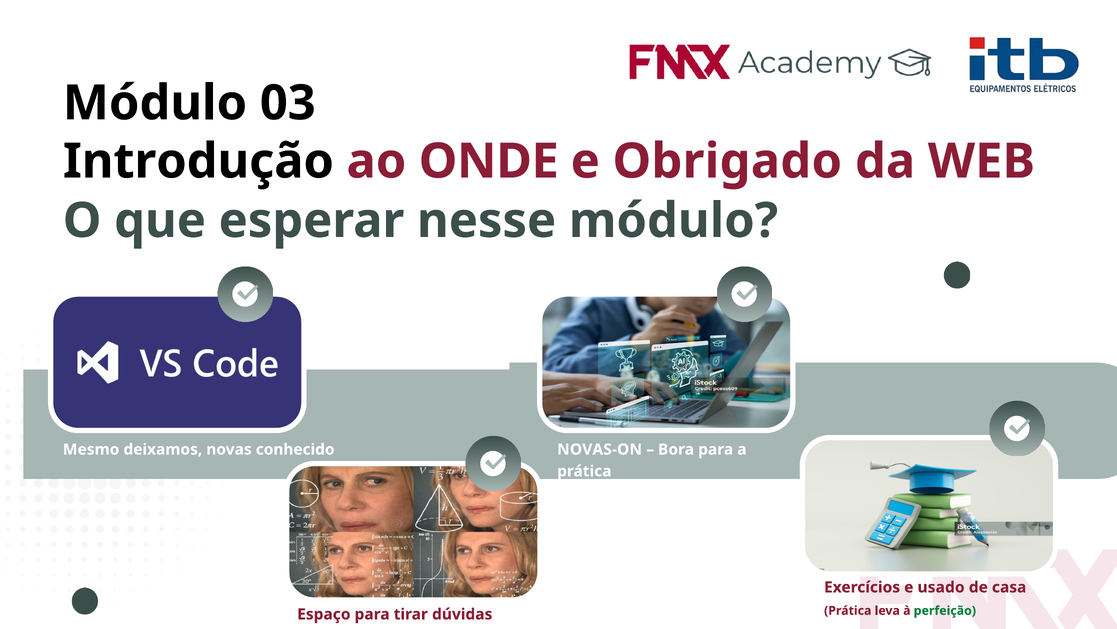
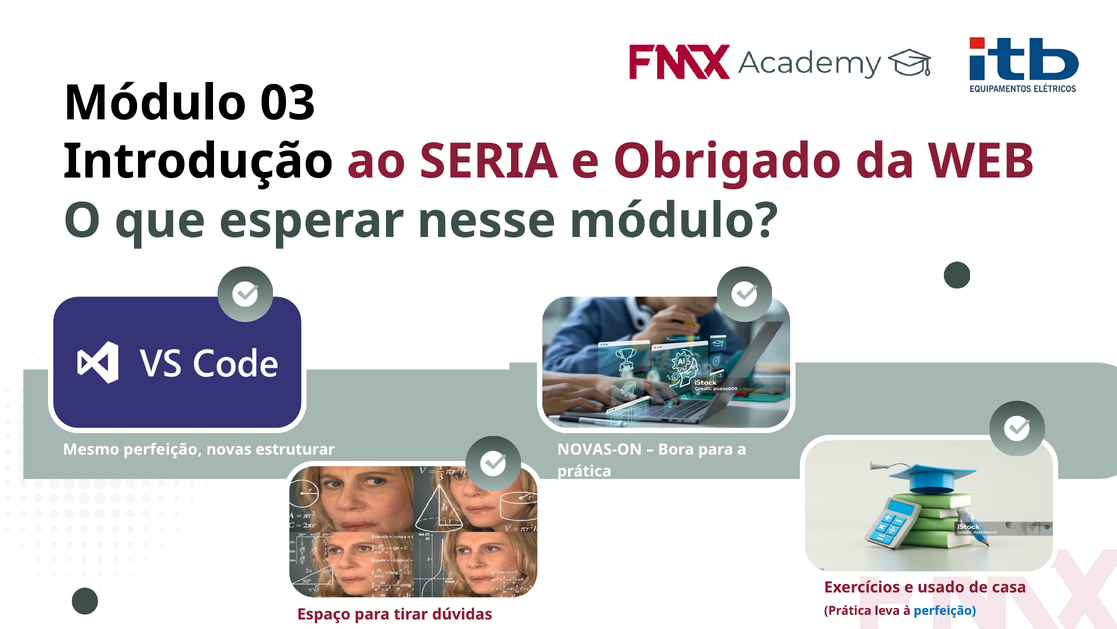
ONDE: ONDE -> SERIA
Mesmo deixamos: deixamos -> perfeição
conhecido: conhecido -> estruturar
perfeição at (945, 610) colour: green -> blue
